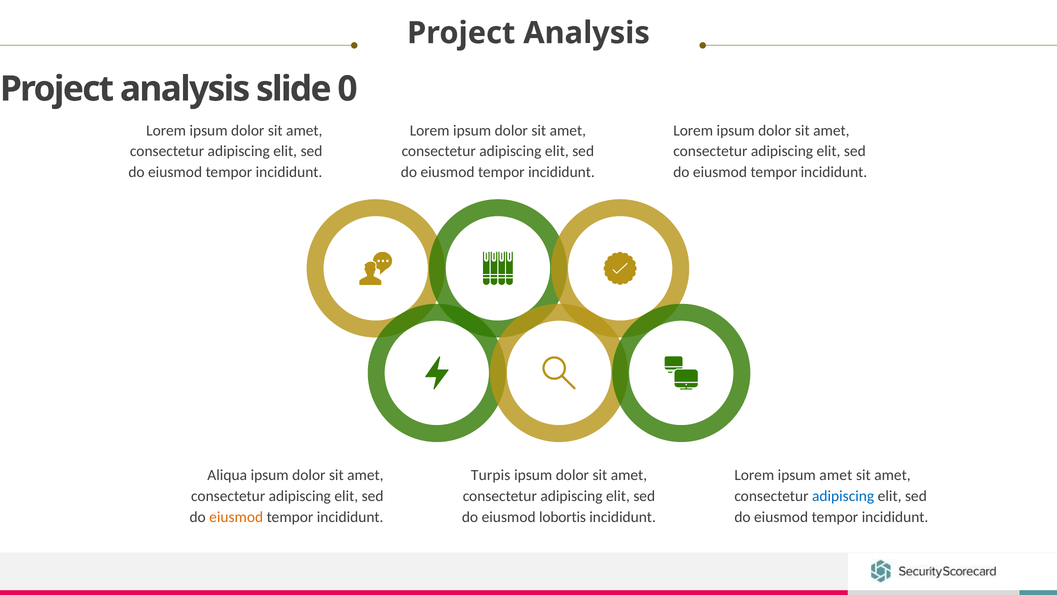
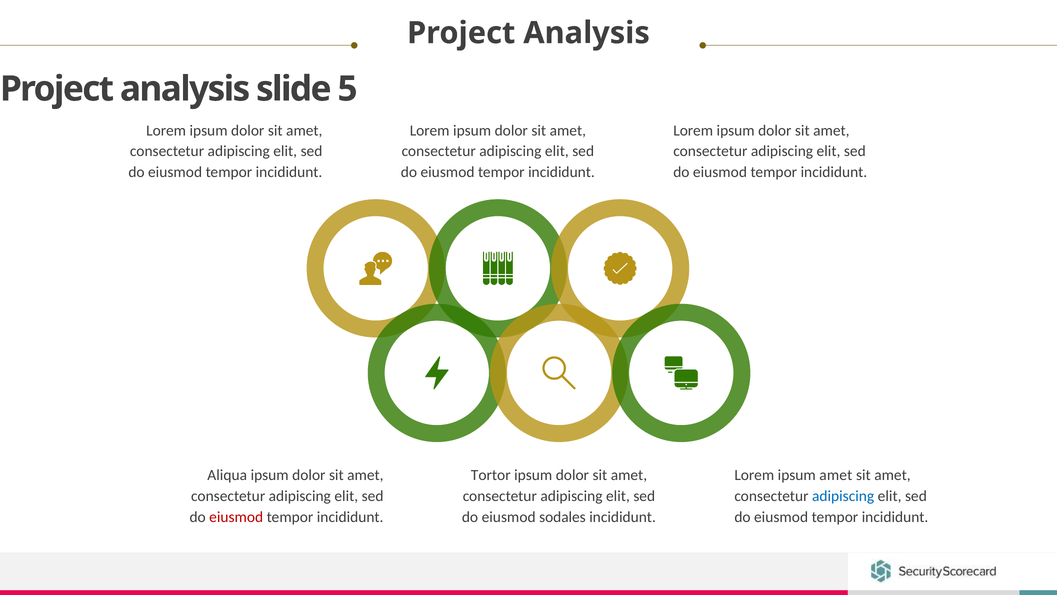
0: 0 -> 5
Turpis: Turpis -> Tortor
eiusmod at (236, 517) colour: orange -> red
lobortis: lobortis -> sodales
